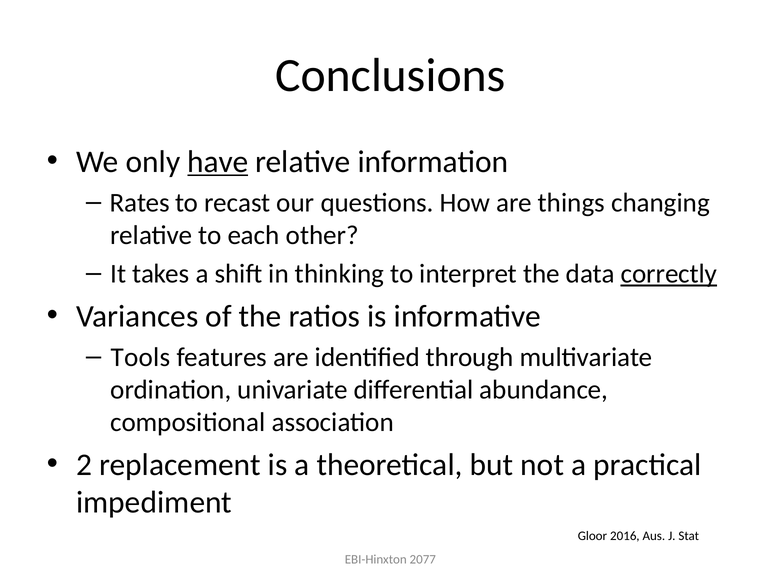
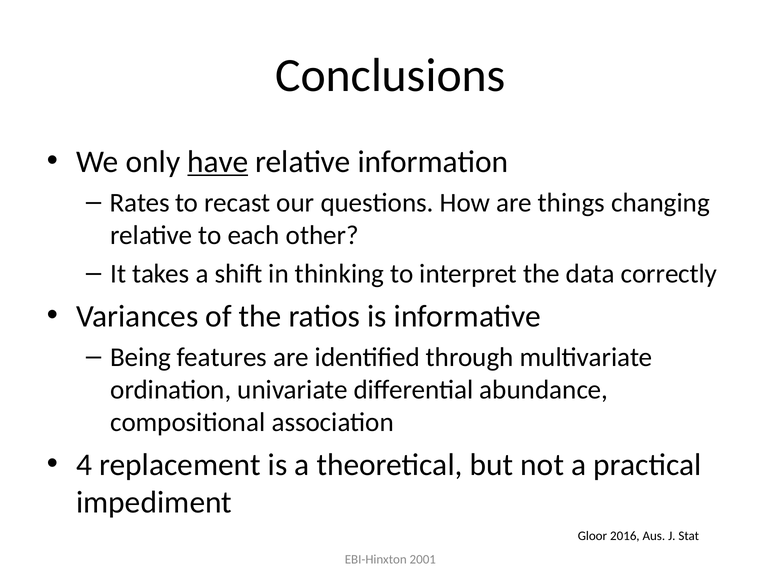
correctly underline: present -> none
Tools: Tools -> Being
2: 2 -> 4
2077: 2077 -> 2001
